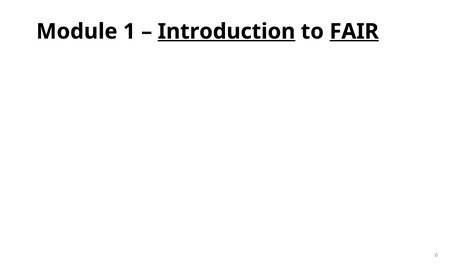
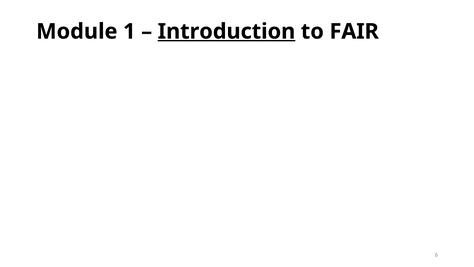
FAIR underline: present -> none
